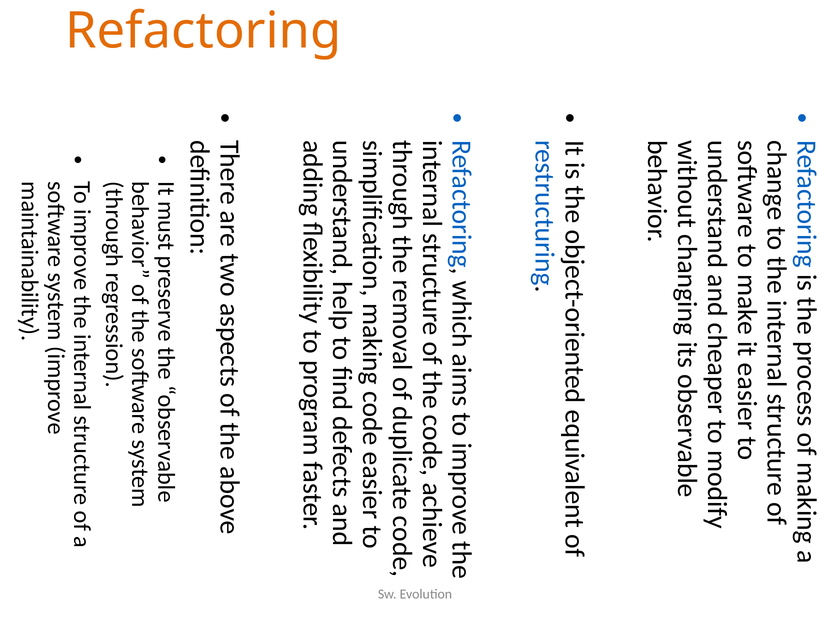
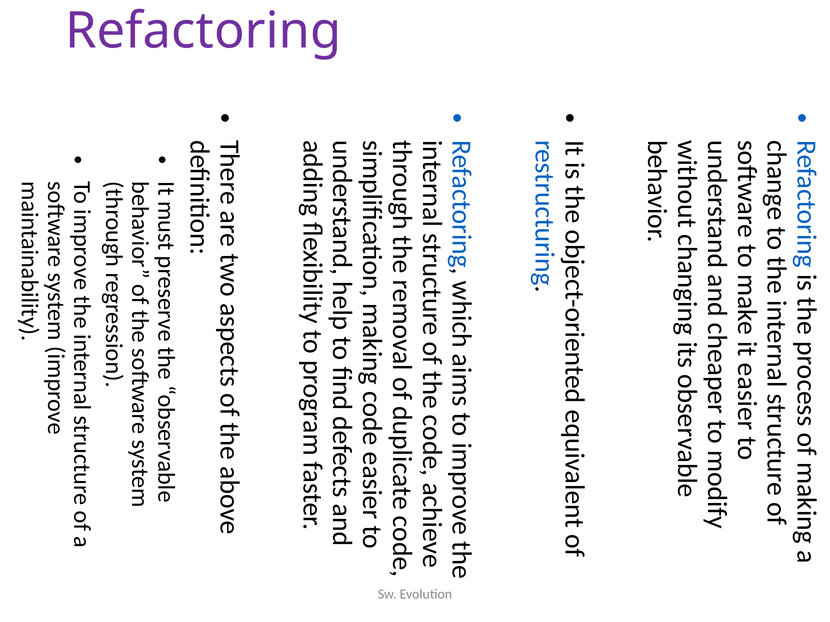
Refactoring colour: orange -> purple
